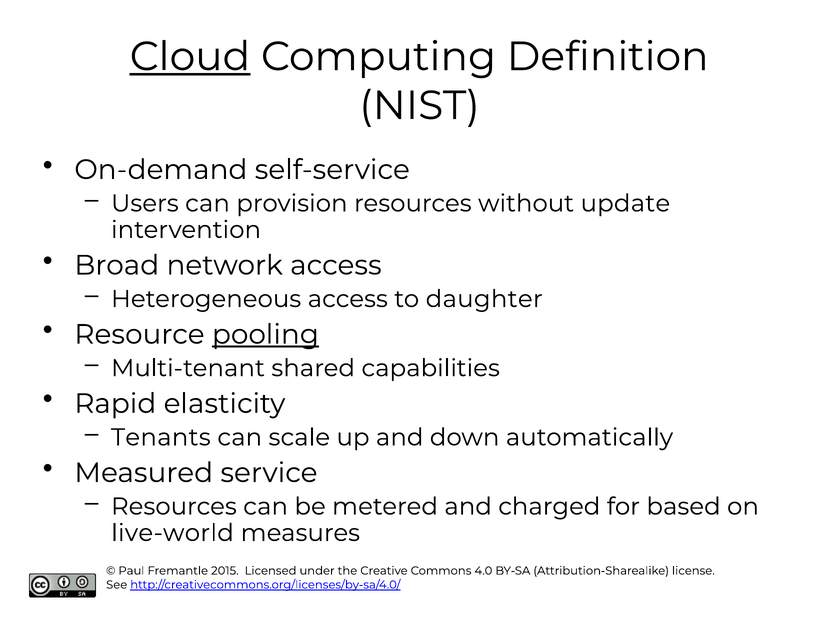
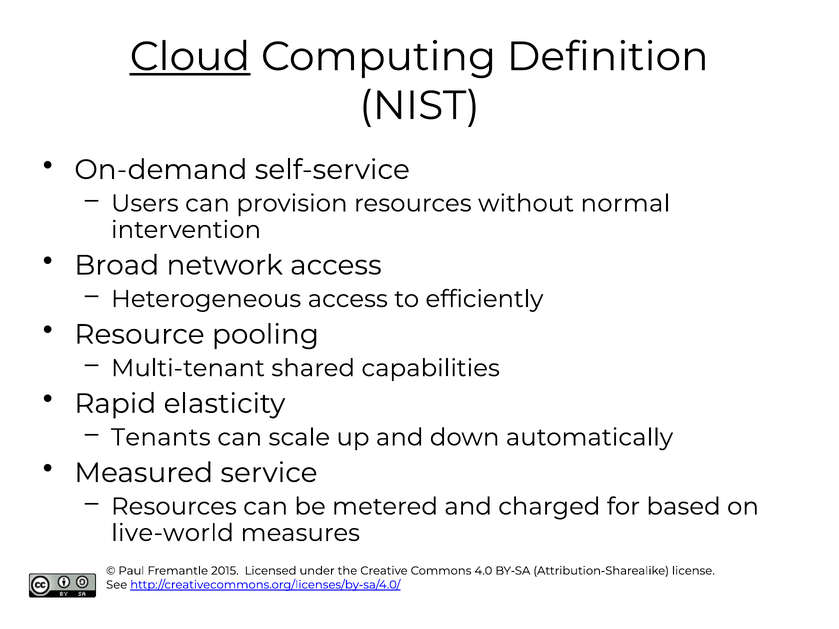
update: update -> normal
daughter: daughter -> efficiently
pooling underline: present -> none
